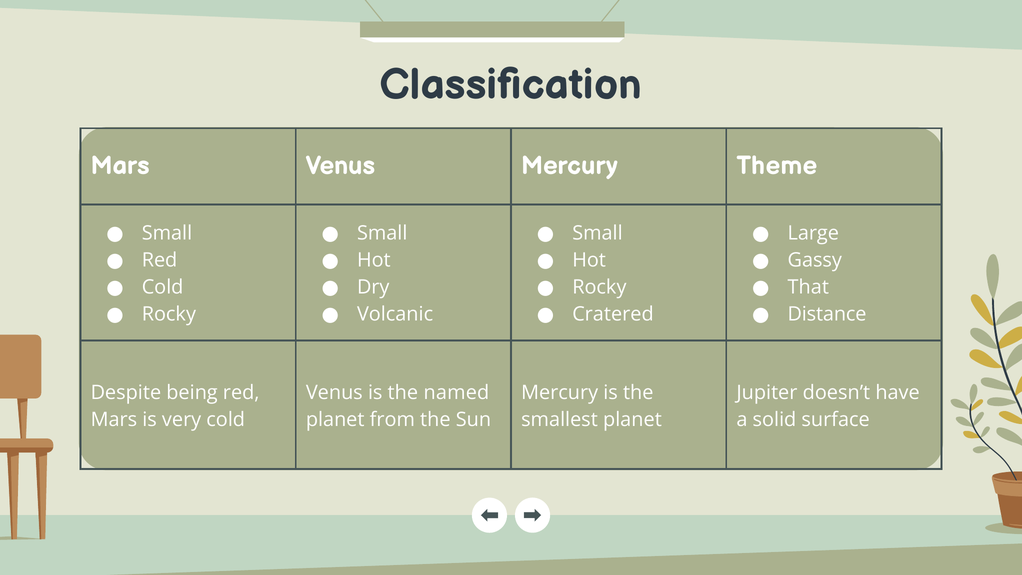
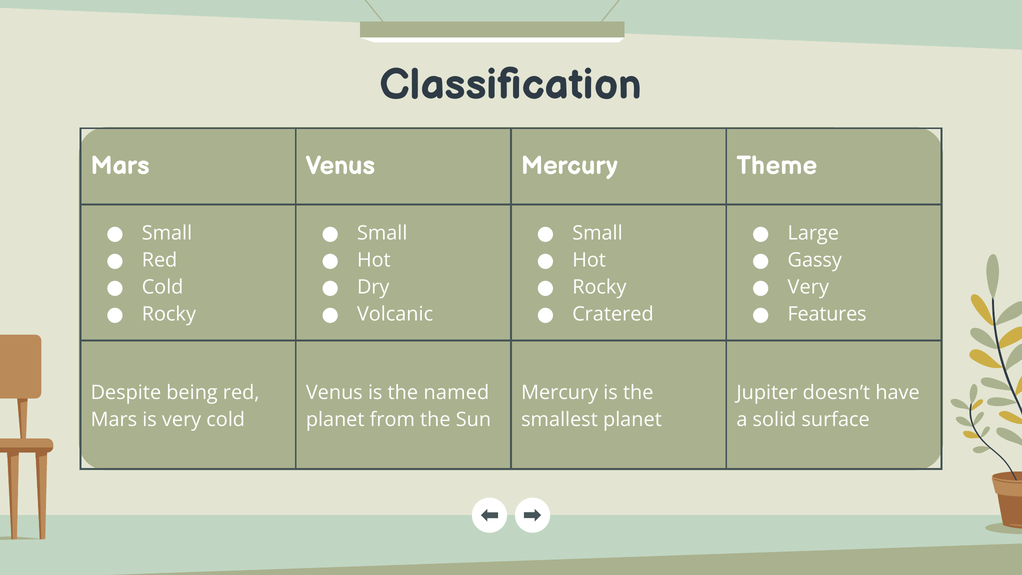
That at (808, 287): That -> Very
Distance: Distance -> Features
